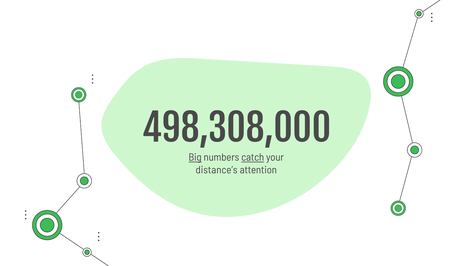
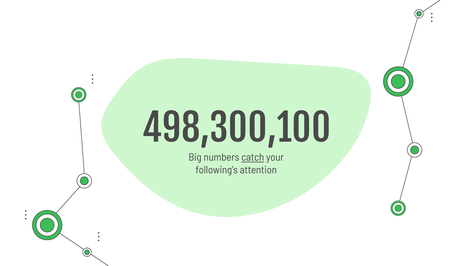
498,308,000: 498,308,000 -> 498,300,100
Big underline: present -> none
distance’s: distance’s -> following’s
